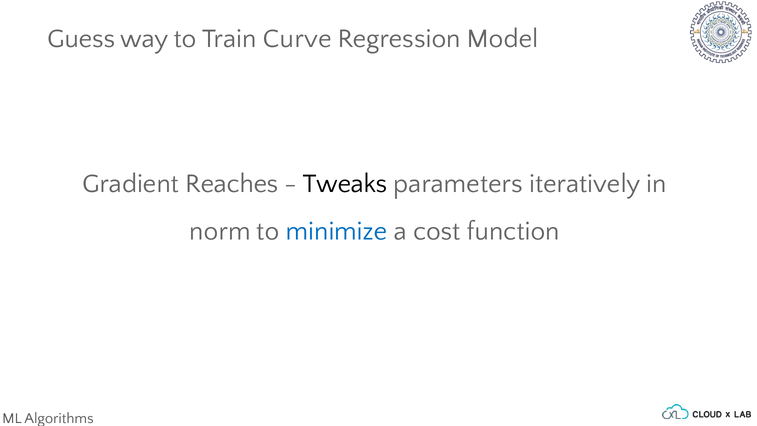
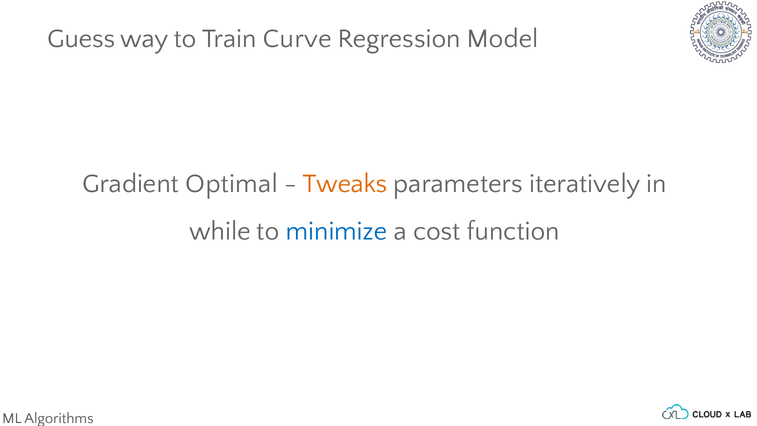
Reaches: Reaches -> Optimal
Tweaks colour: black -> orange
norm: norm -> while
